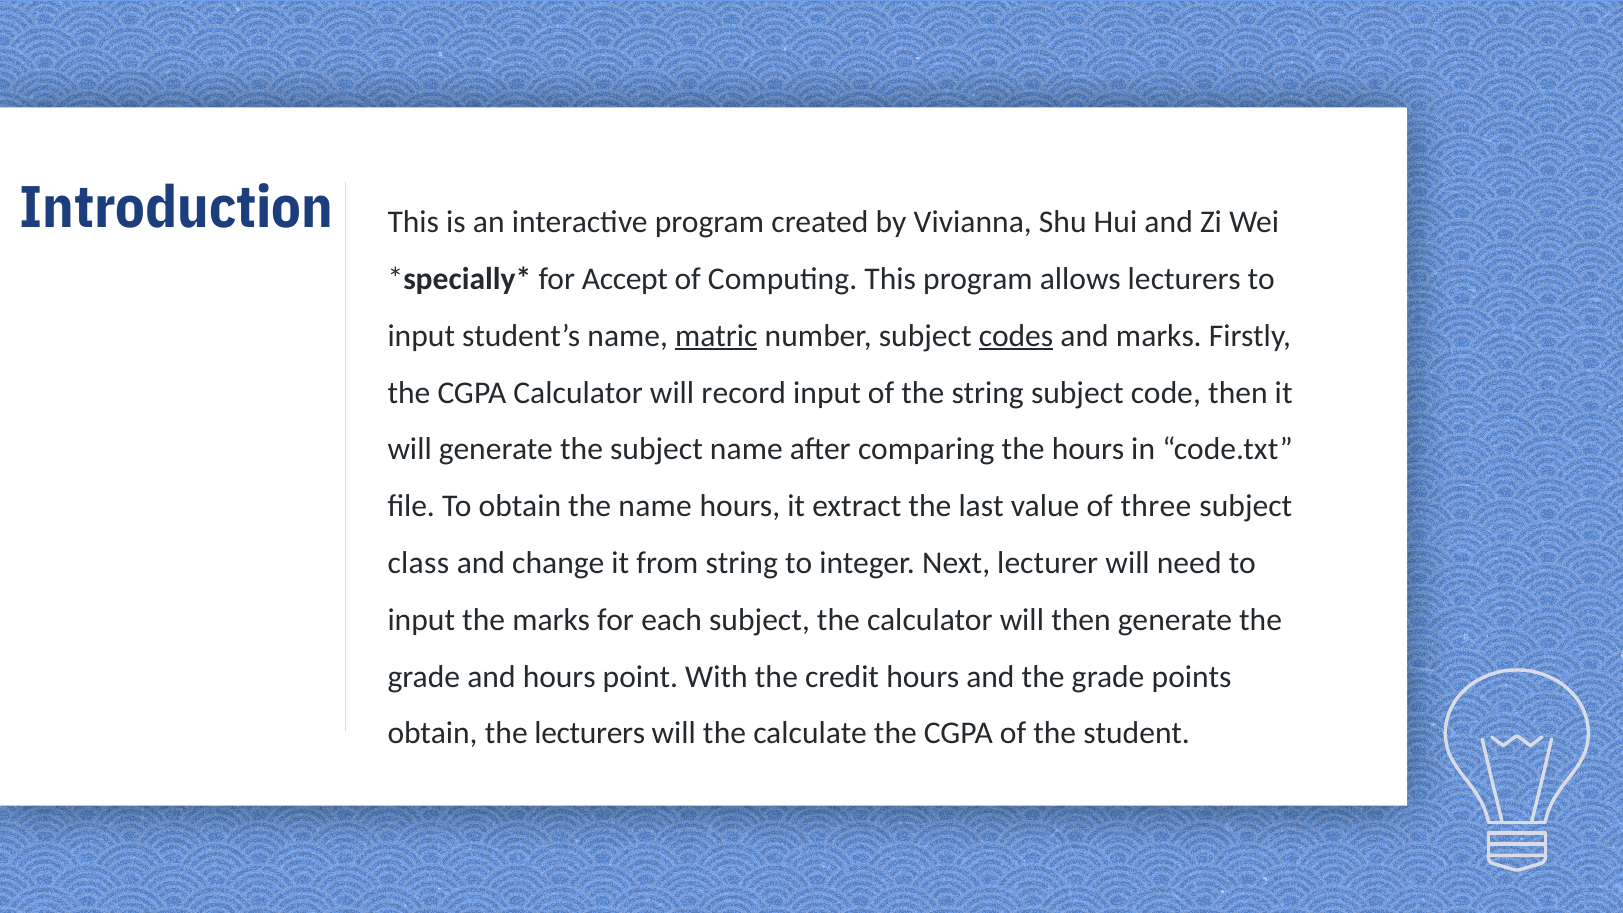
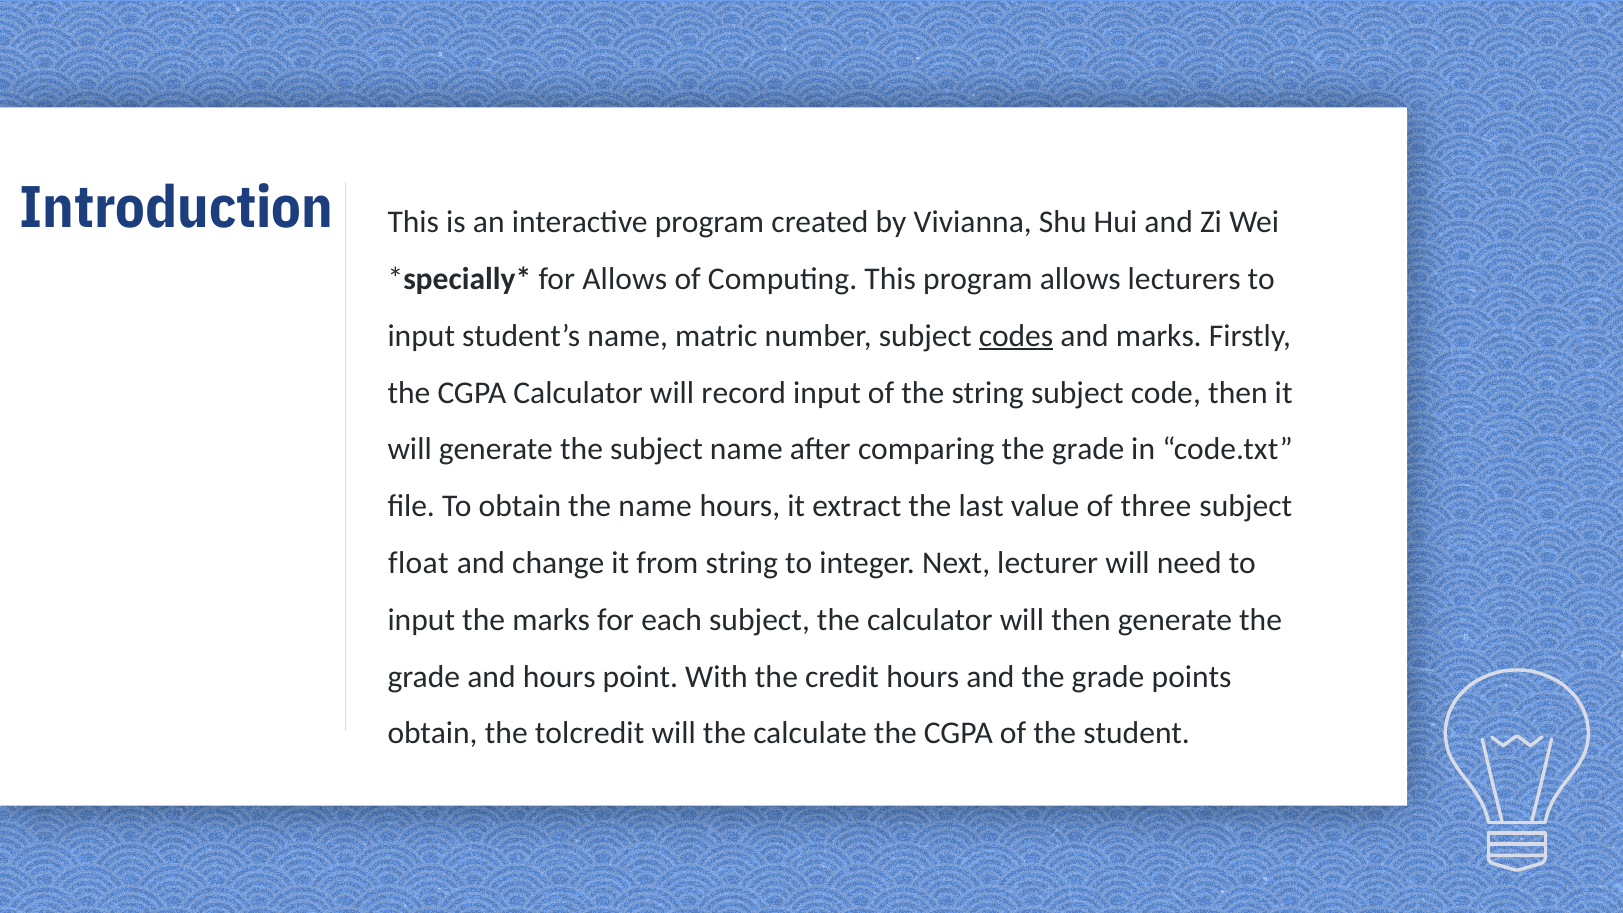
for Accept: Accept -> Allows
matric underline: present -> none
comparing the hours: hours -> grade
class: class -> float
the lecturers: lecturers -> tolcredit
